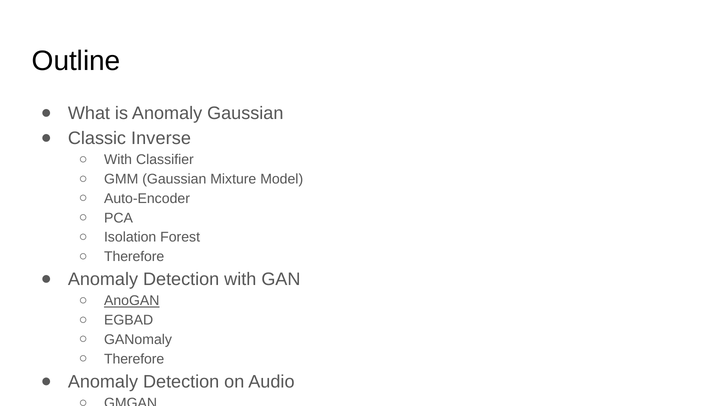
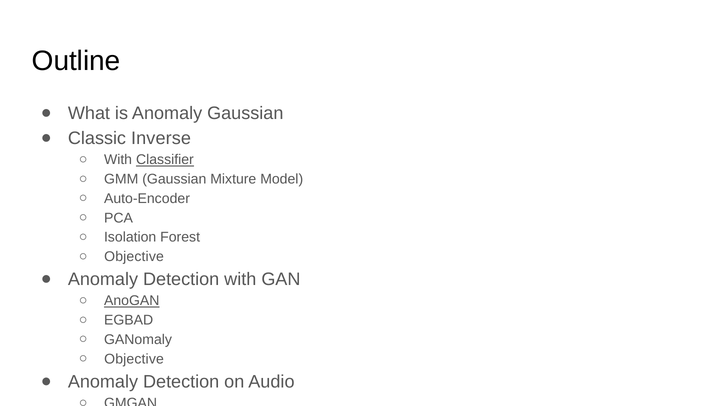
Classifier underline: none -> present
Therefore at (134, 257): Therefore -> Objective
Therefore at (134, 359): Therefore -> Objective
